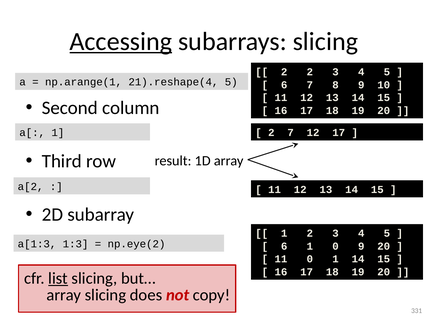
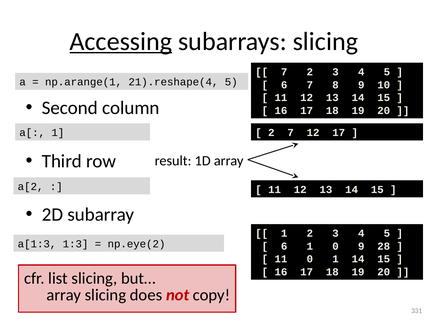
2 at (284, 72): 2 -> 7
9 20: 20 -> 28
list underline: present -> none
